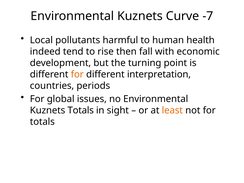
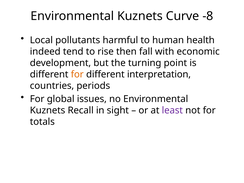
-7: -7 -> -8
Kuznets Totals: Totals -> Recall
least colour: orange -> purple
